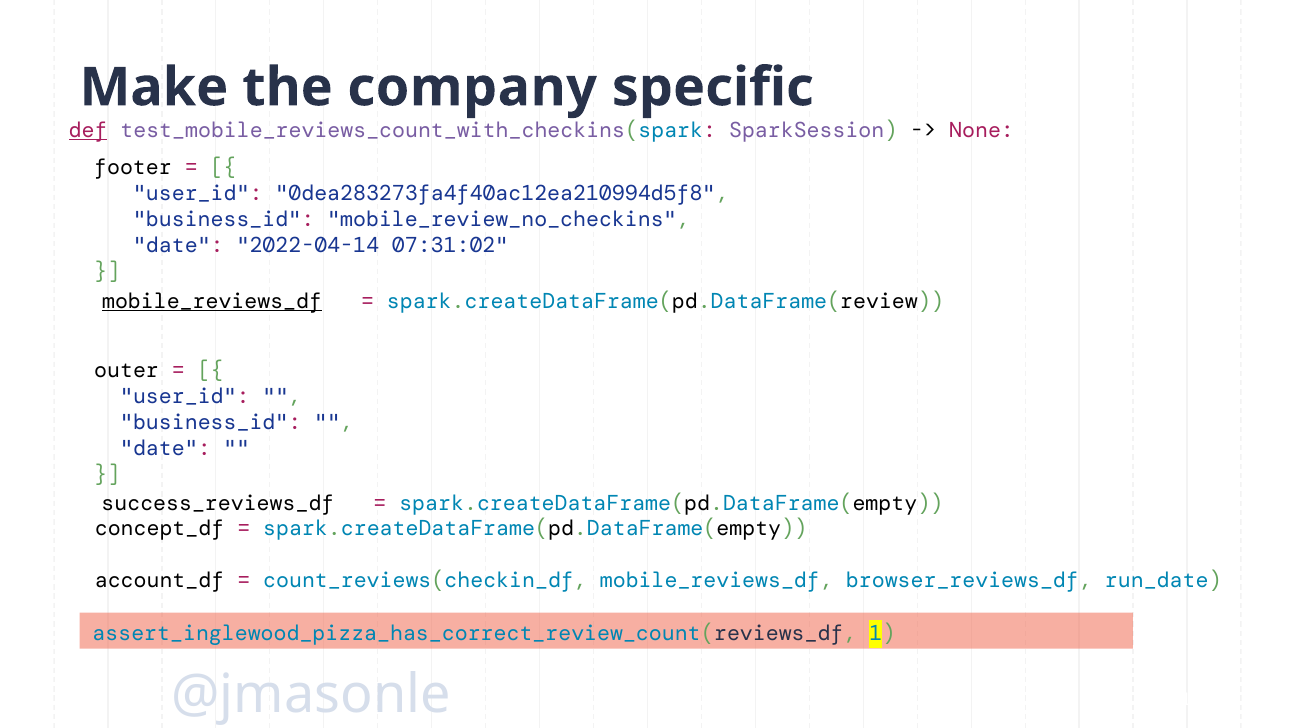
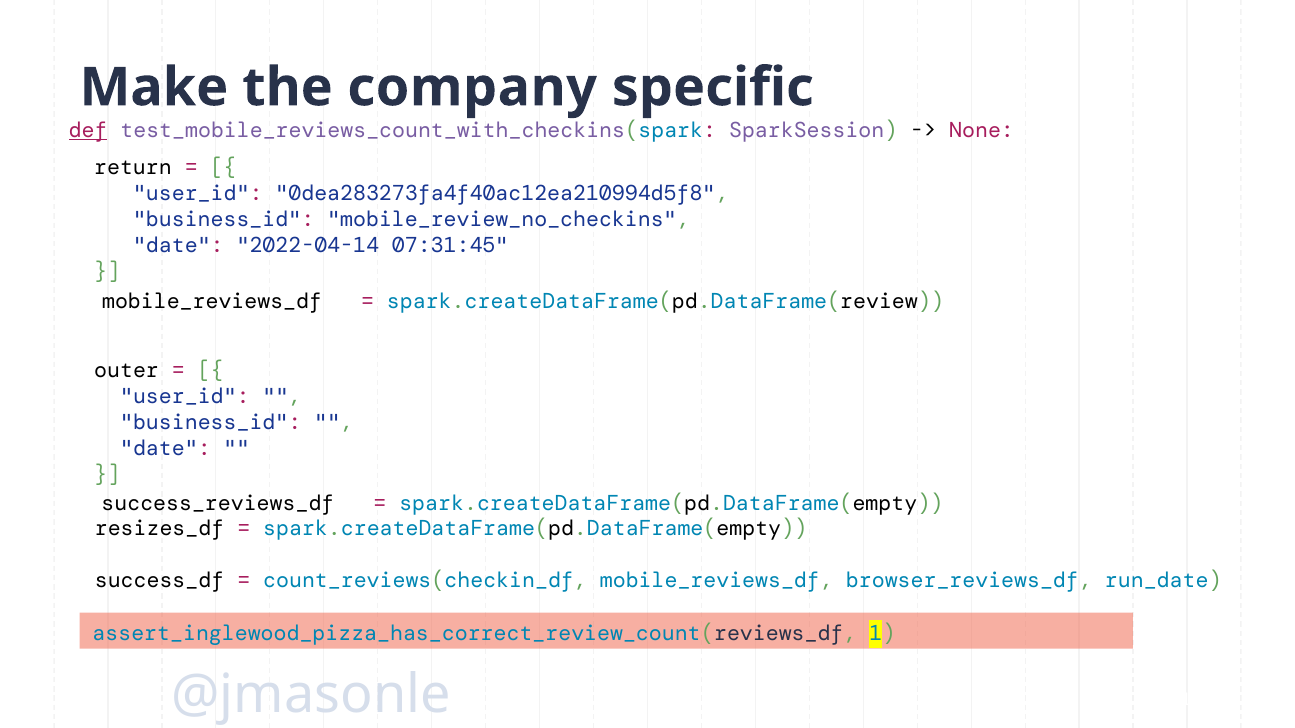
footer: footer -> return
07:31:02: 07:31:02 -> 07:31:45
mobile_reviews_df at (212, 301) underline: present -> none
concept_df: concept_df -> resizes_df
account_df: account_df -> success_df
